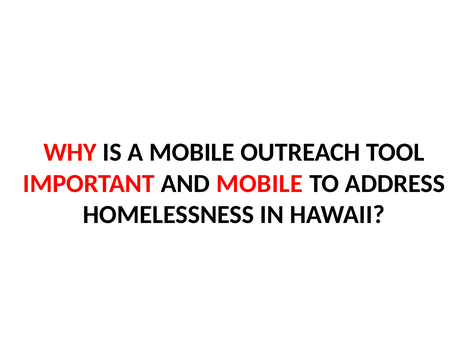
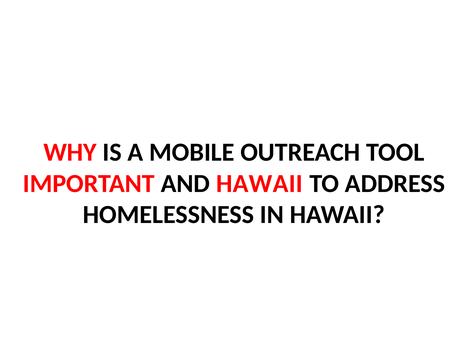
AND MOBILE: MOBILE -> HAWAII
